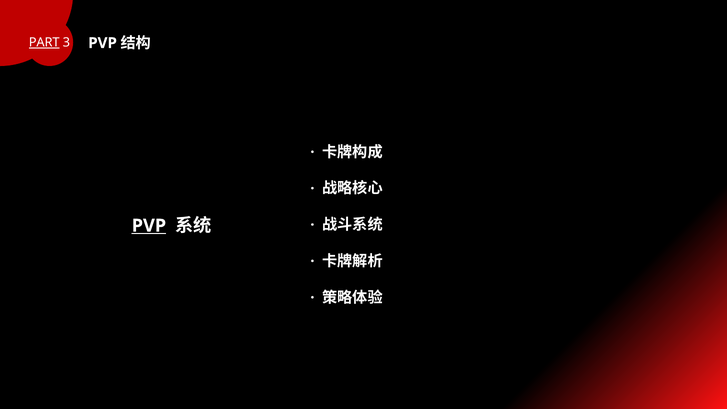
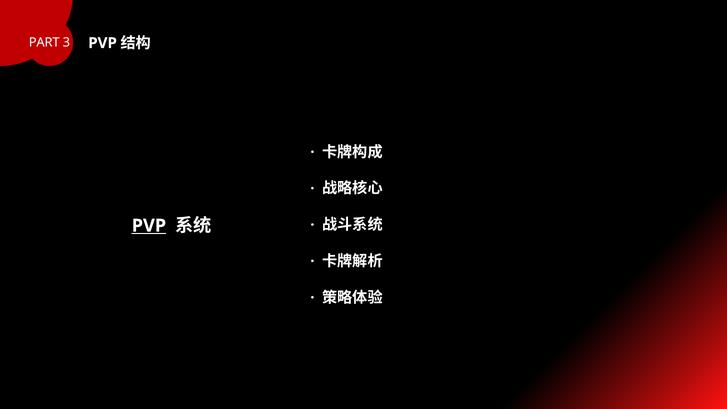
PART underline: present -> none
